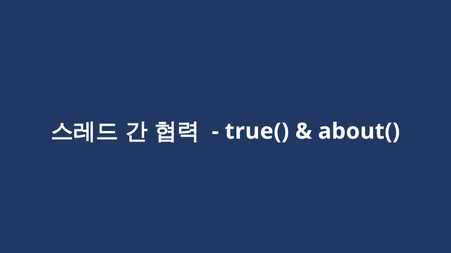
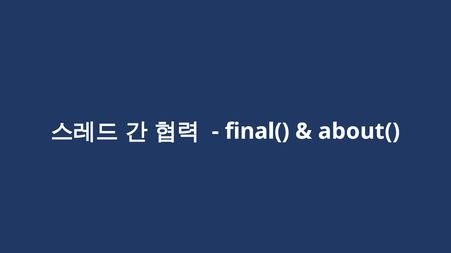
true(: true( -> final(
